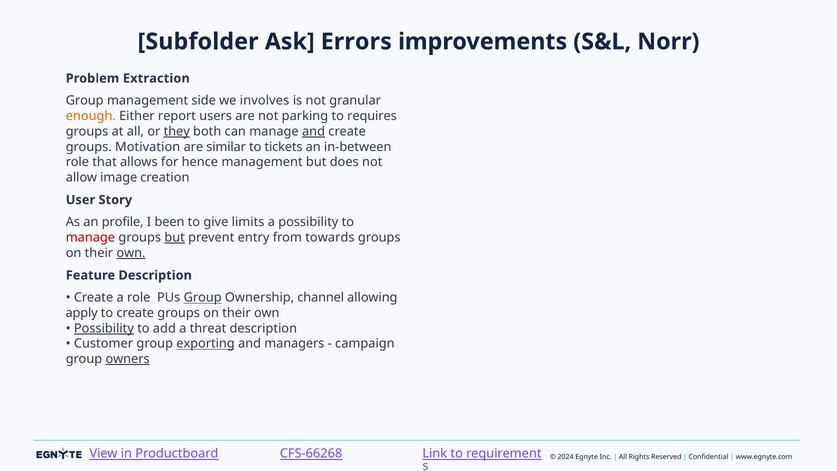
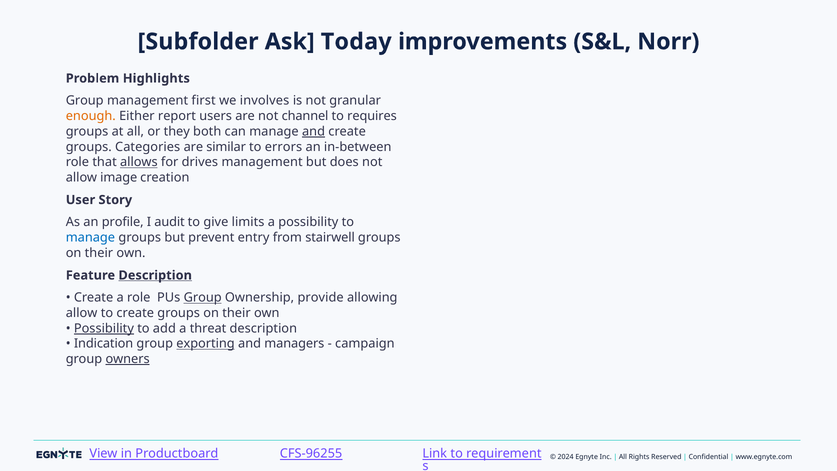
Errors: Errors -> Today
Extraction: Extraction -> Highlights
side: side -> first
parking: parking -> channel
they underline: present -> none
Motivation: Motivation -> Categories
tickets: tickets -> errors
allows underline: none -> present
hence: hence -> drives
been: been -> audit
manage at (90, 238) colour: red -> blue
but at (175, 238) underline: present -> none
towards: towards -> stairwell
own at (131, 253) underline: present -> none
Description at (155, 275) underline: none -> present
channel: channel -> provide
apply at (82, 313): apply -> allow
Customer: Customer -> Indication
CFS-66268: CFS-66268 -> CFS-96255
